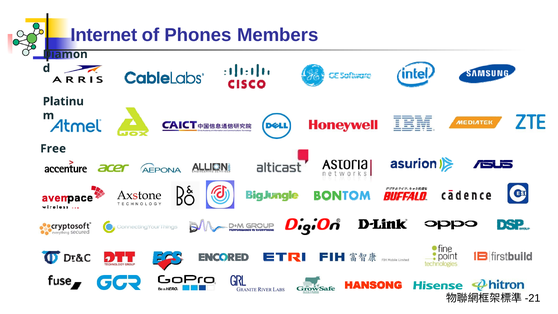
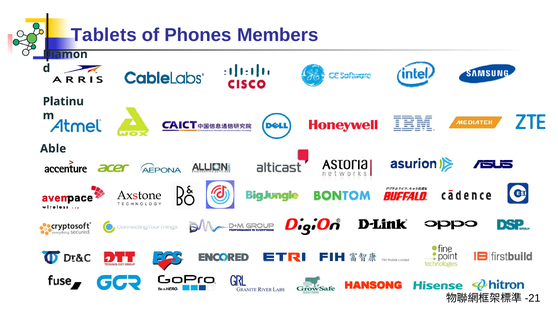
Internet: Internet -> Tablets
Free: Free -> Able
